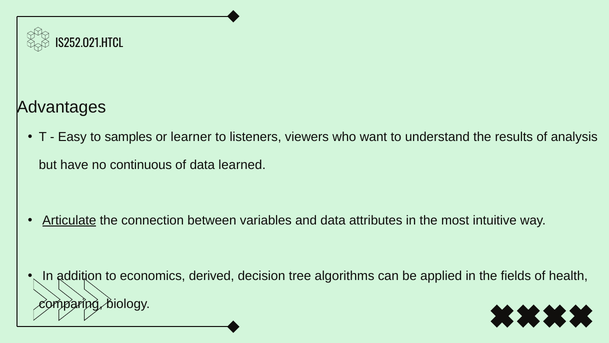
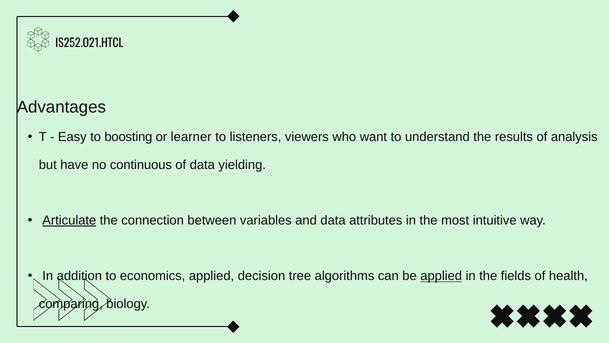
samples: samples -> boosting
learned: learned -> yielding
economics derived: derived -> applied
applied at (441, 276) underline: none -> present
